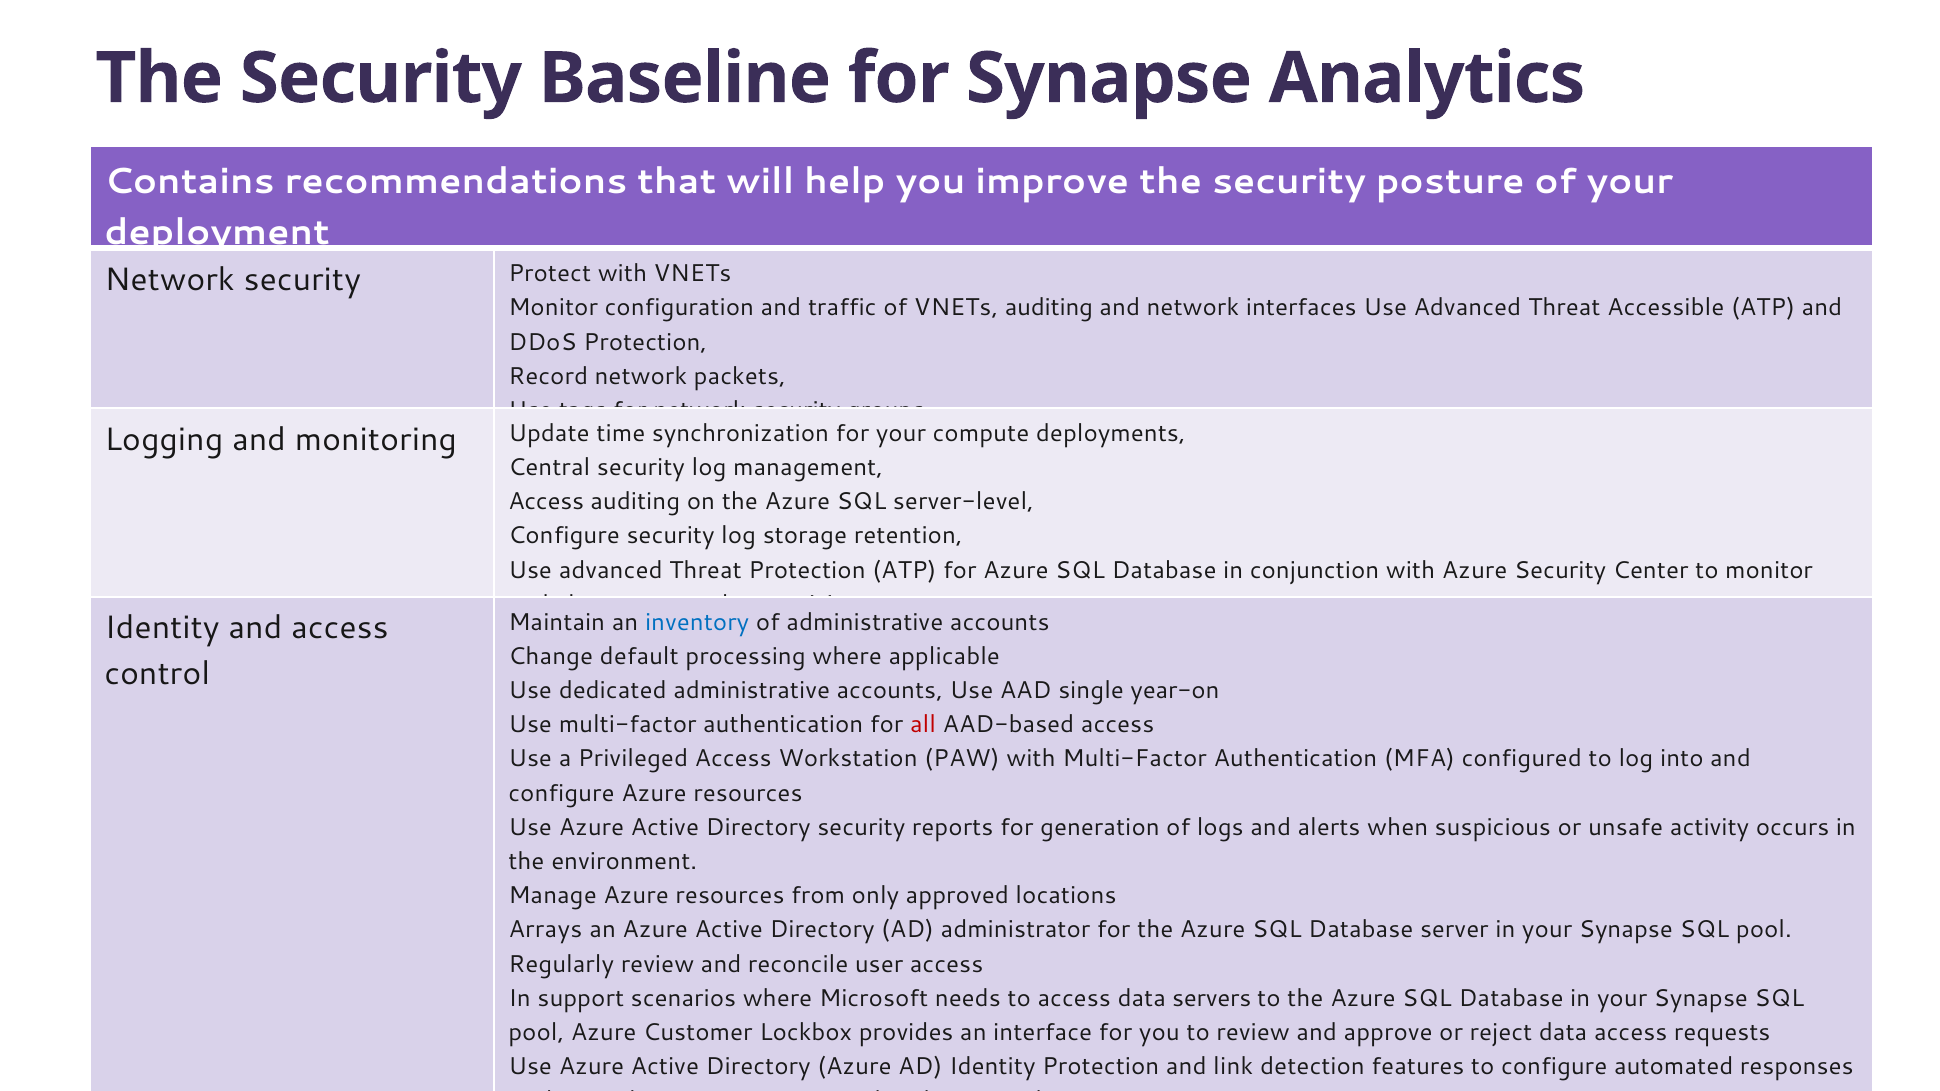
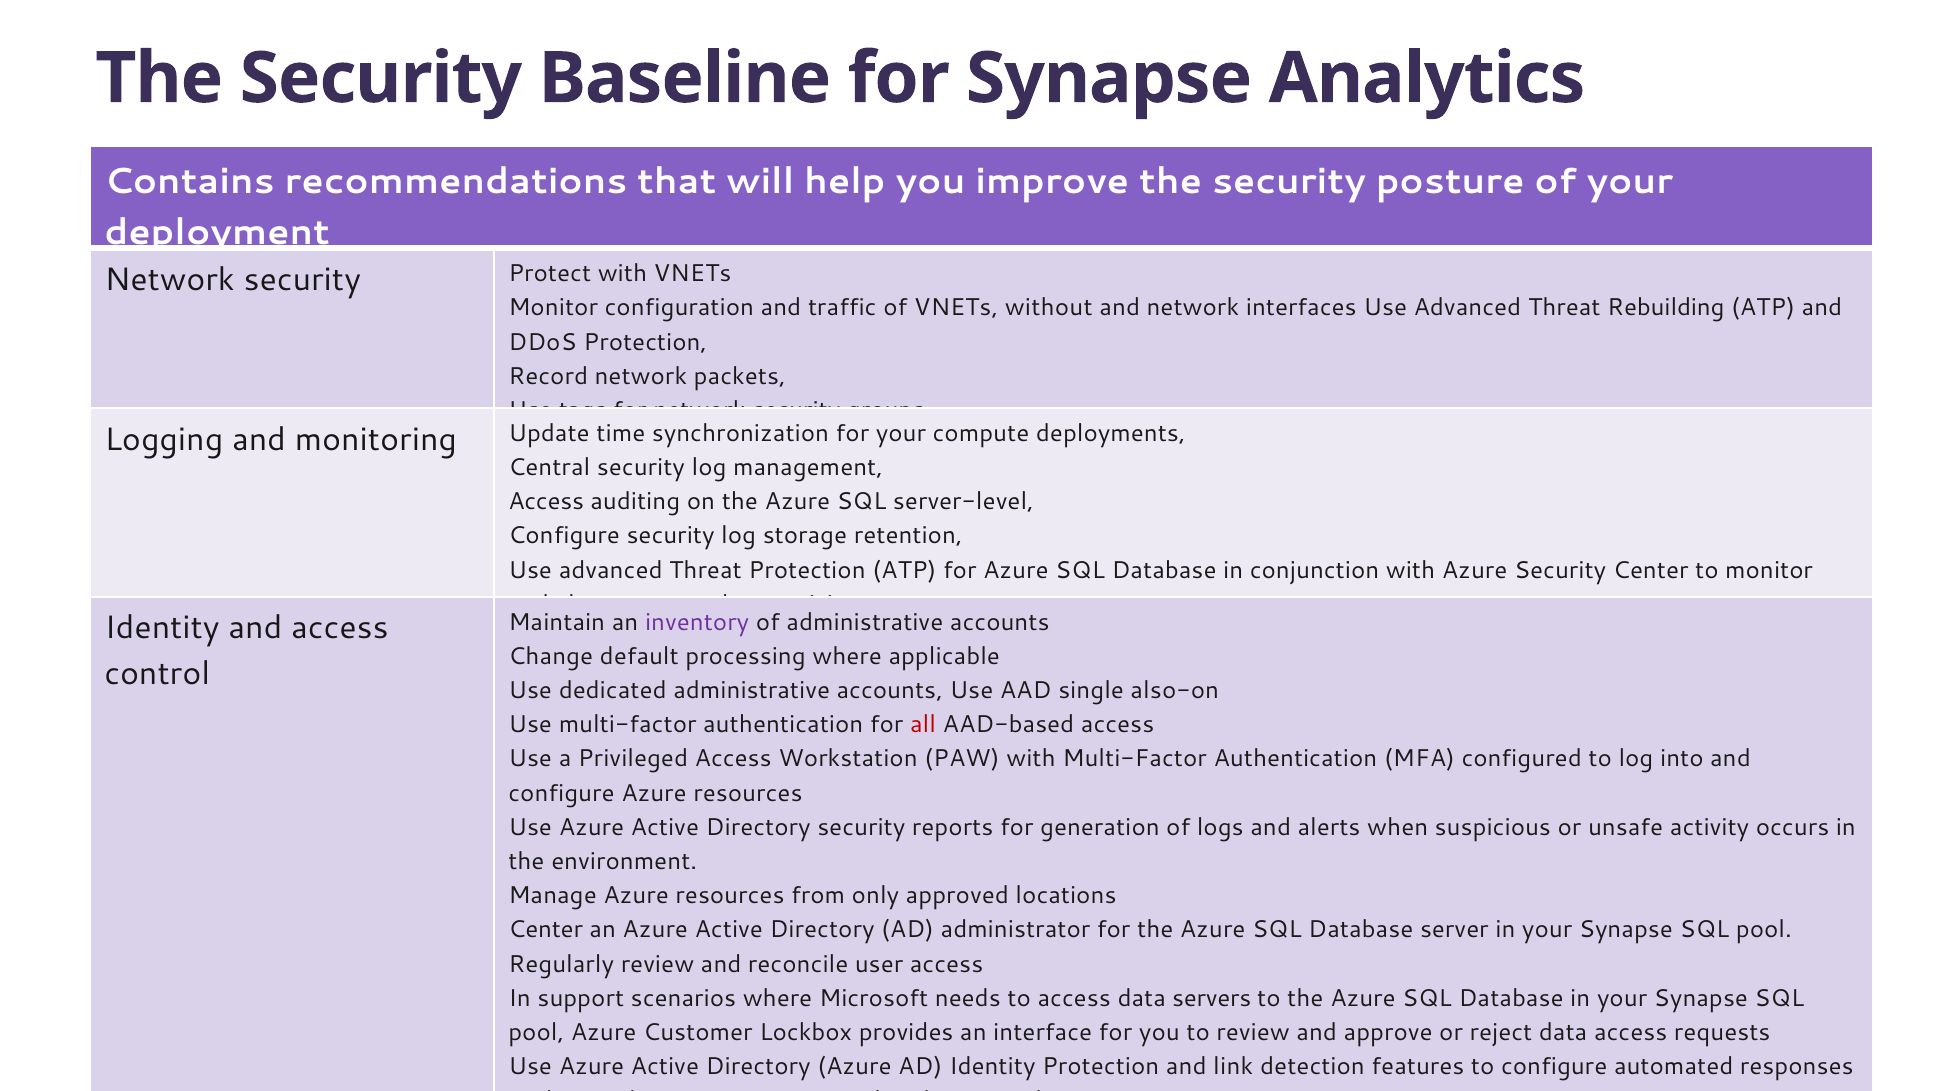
VNETs auditing: auditing -> without
Accessible: Accessible -> Rebuilding
inventory colour: blue -> purple
year-on: year-on -> also-on
Arrays at (545, 930): Arrays -> Center
